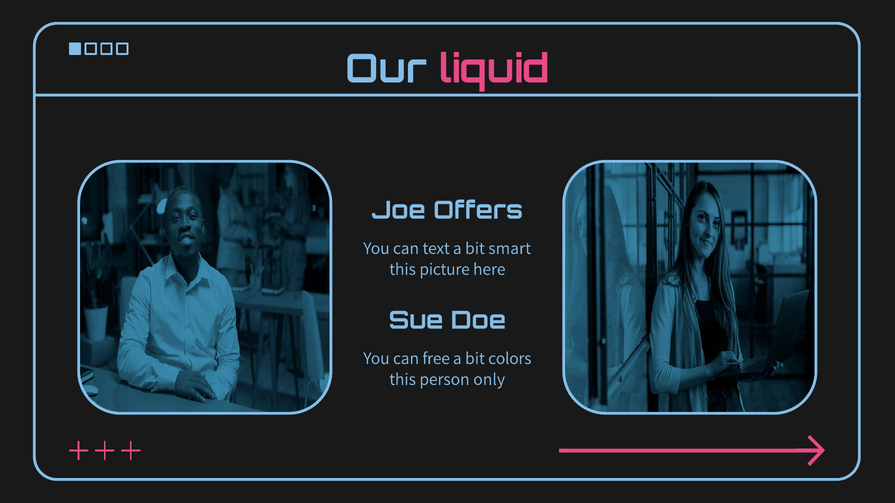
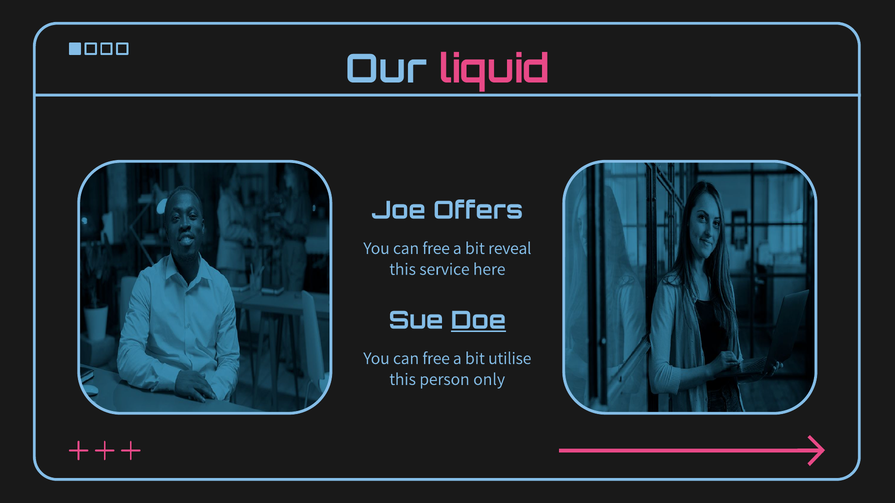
text at (436, 248): text -> free
smart: smart -> reveal
picture: picture -> service
Doe underline: none -> present
colors: colors -> utilise
